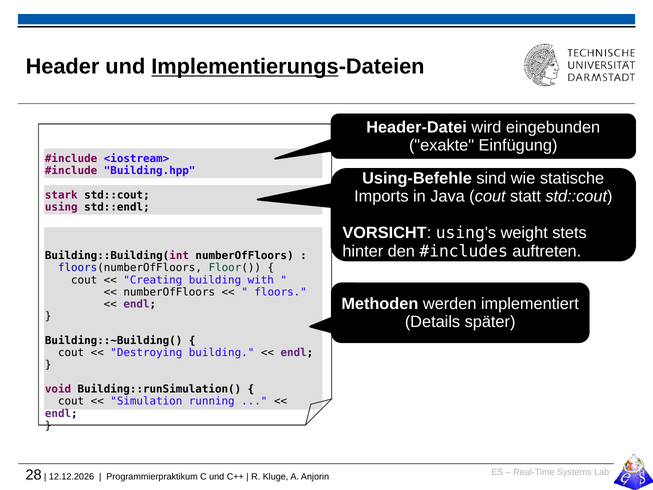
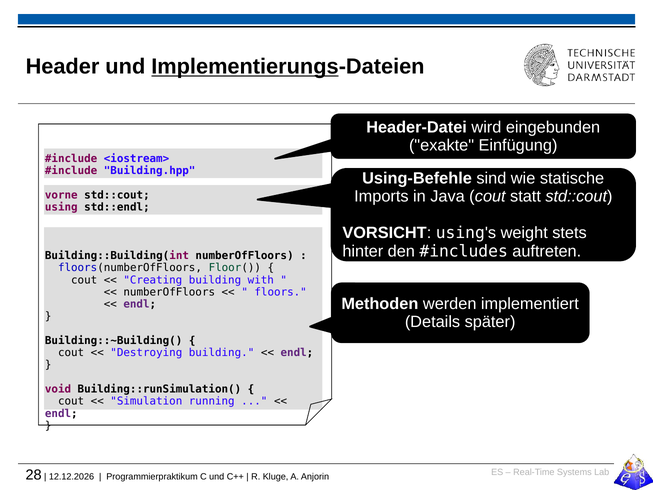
stark: stark -> vorne
